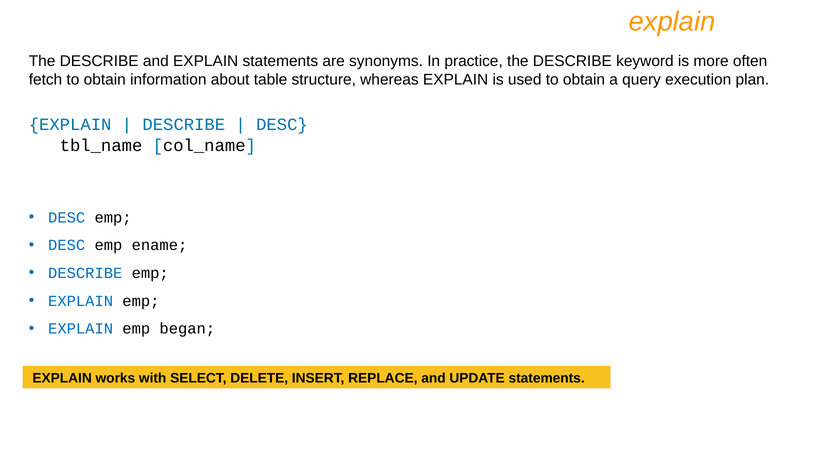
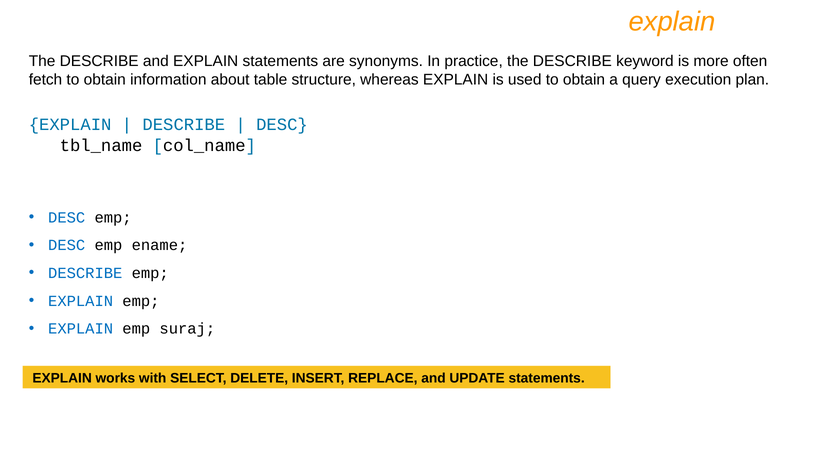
began: began -> suraj
